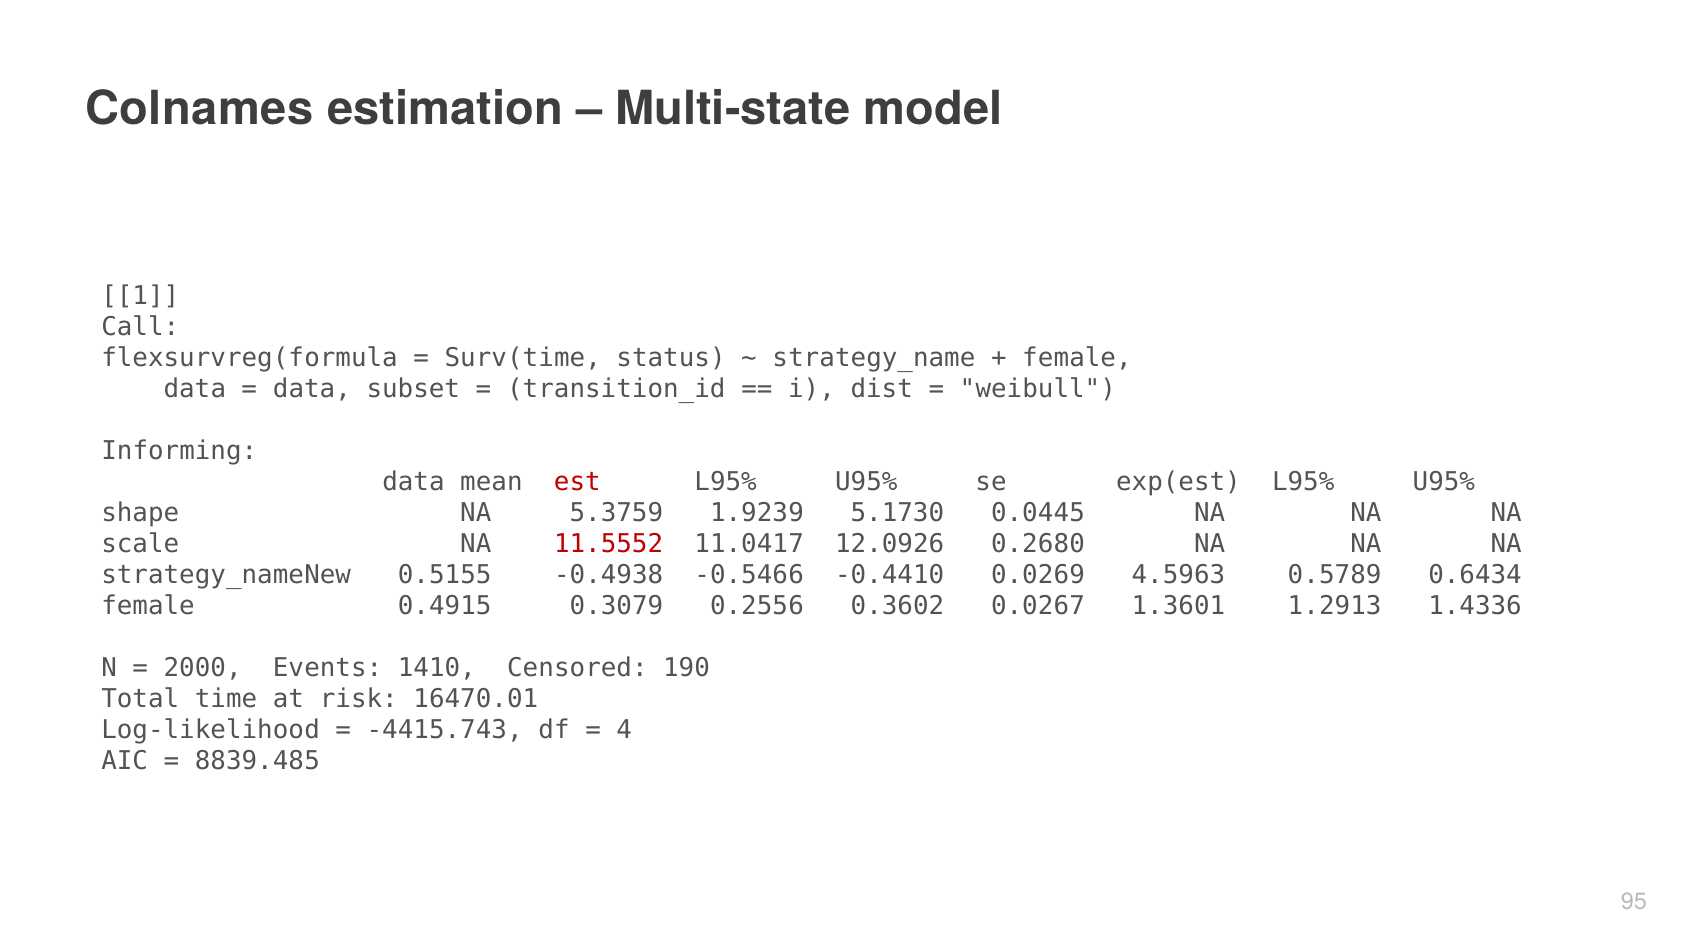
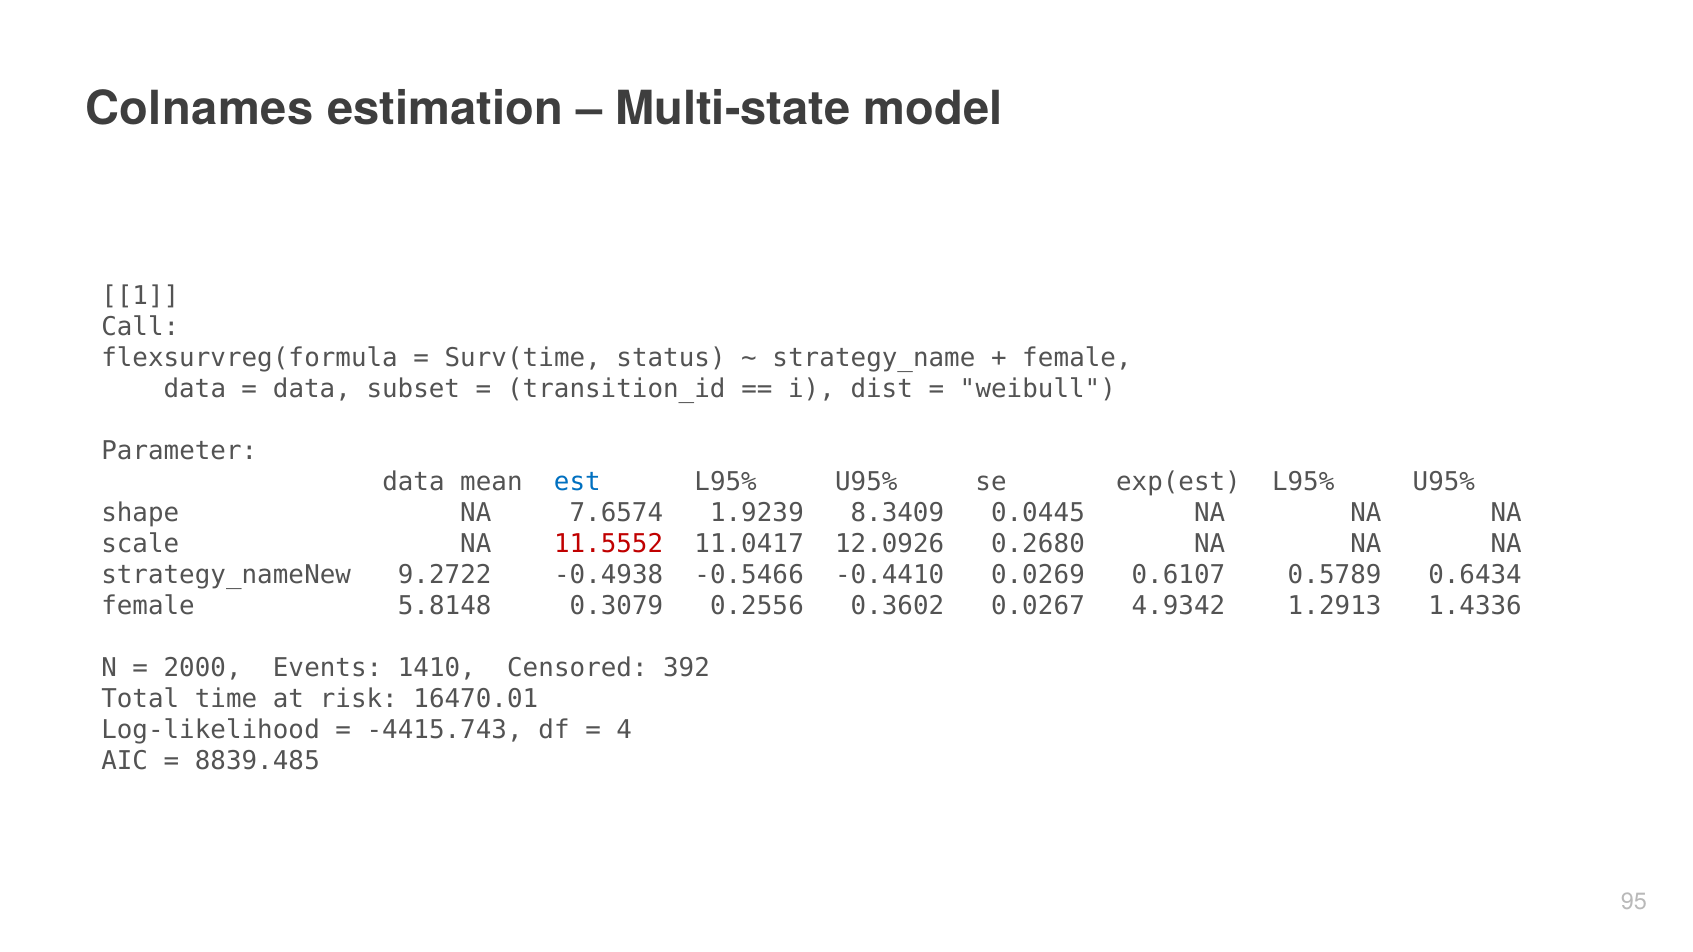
Informing: Informing -> Parameter
est colour: red -> blue
5.3759: 5.3759 -> 7.6574
5.1730: 5.1730 -> 8.3409
0.5155: 0.5155 -> 9.2722
4.5963: 4.5963 -> 0.6107
0.4915: 0.4915 -> 5.8148
1.3601: 1.3601 -> 4.9342
190: 190 -> 392
